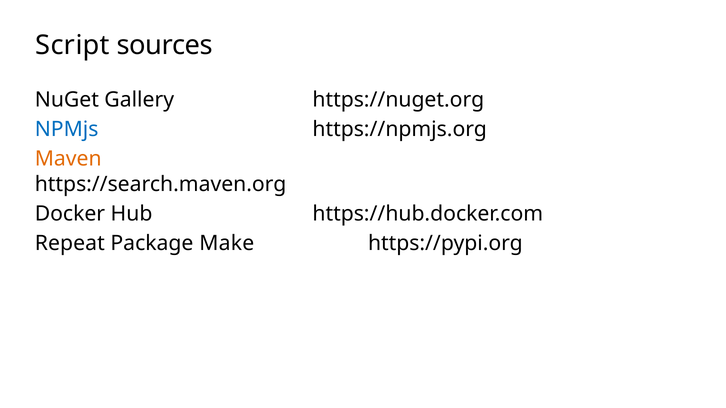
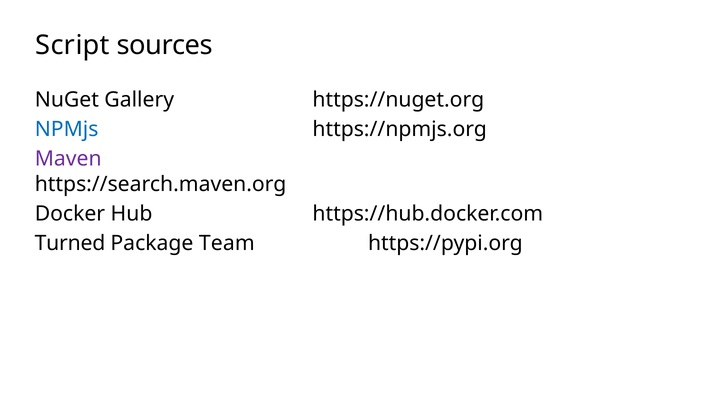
Maven colour: orange -> purple
Repeat: Repeat -> Turned
Make: Make -> Team
